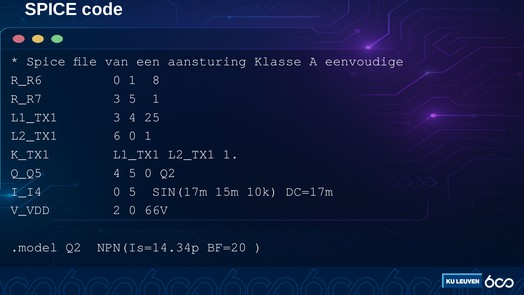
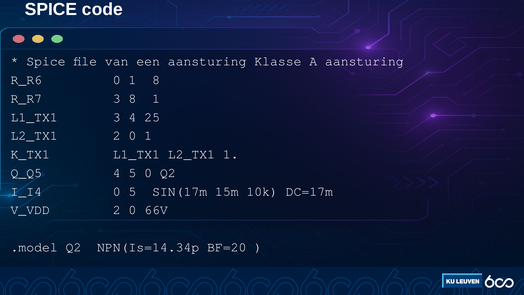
A eenvoudige: eenvoudige -> aansturing
3 5: 5 -> 8
L2_TX1 6: 6 -> 2
